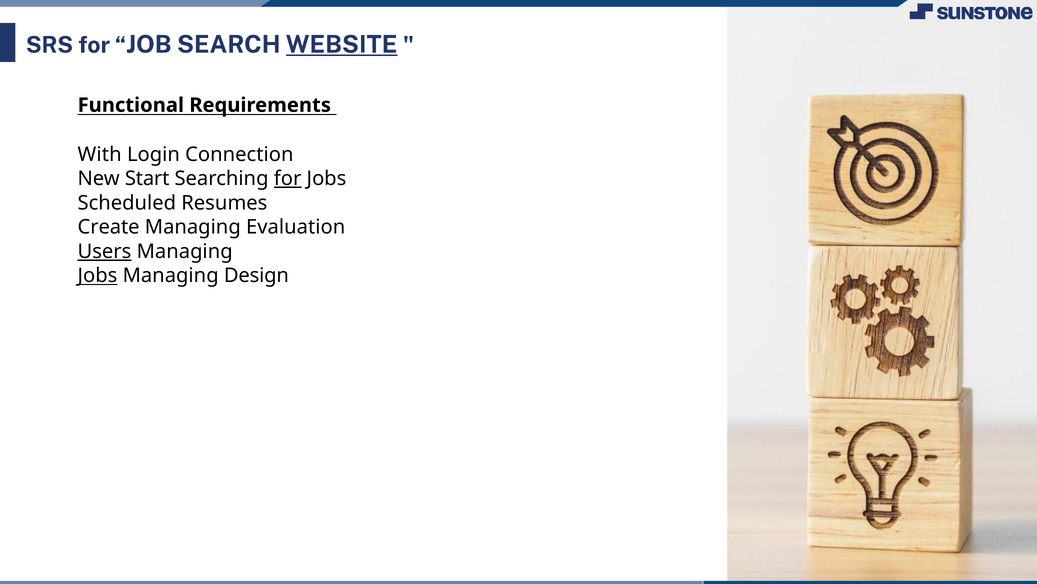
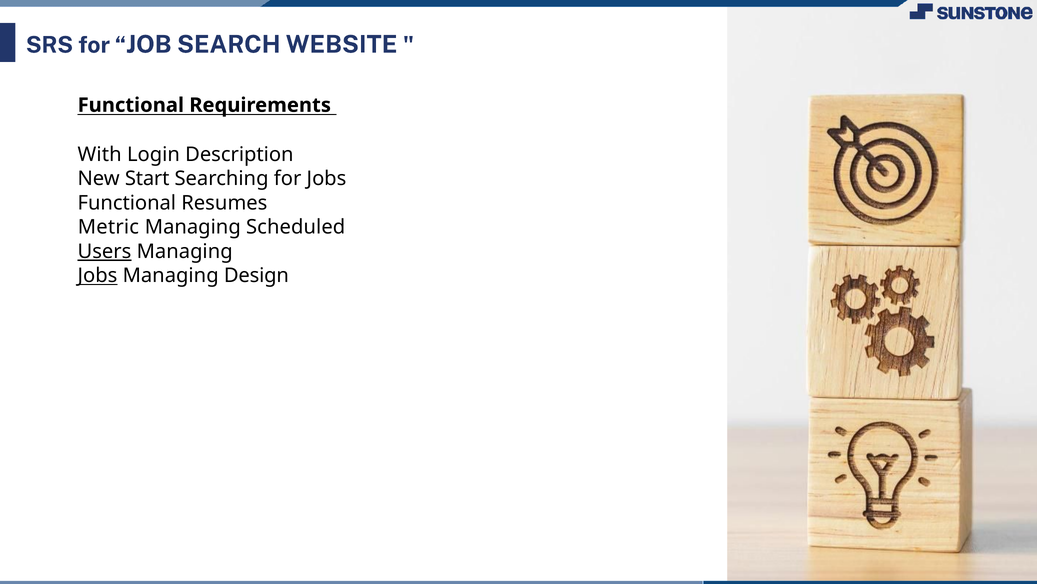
WEBSITE underline: present -> none
Connection: Connection -> Description
for at (288, 178) underline: present -> none
Scheduled at (127, 203): Scheduled -> Functional
Create: Create -> Metric
Evaluation: Evaluation -> Scheduled
